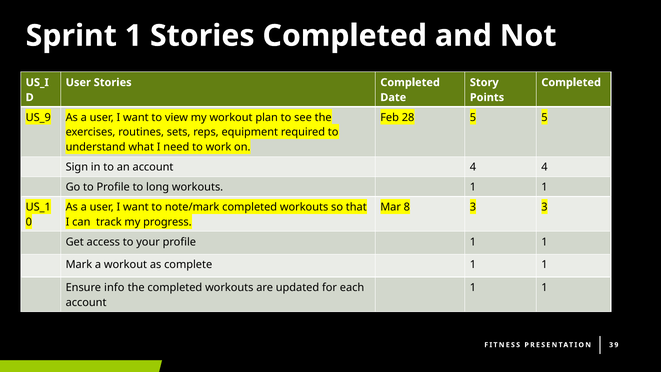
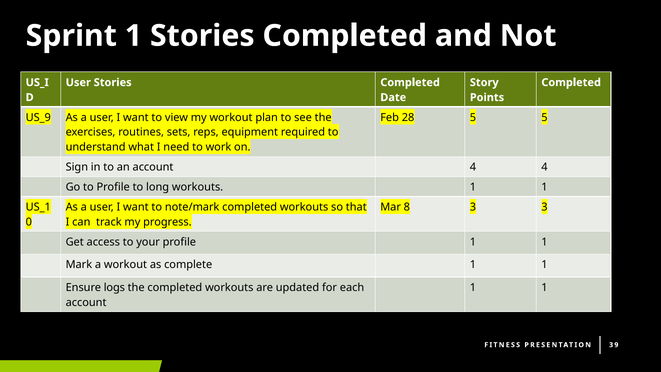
info: info -> logs
